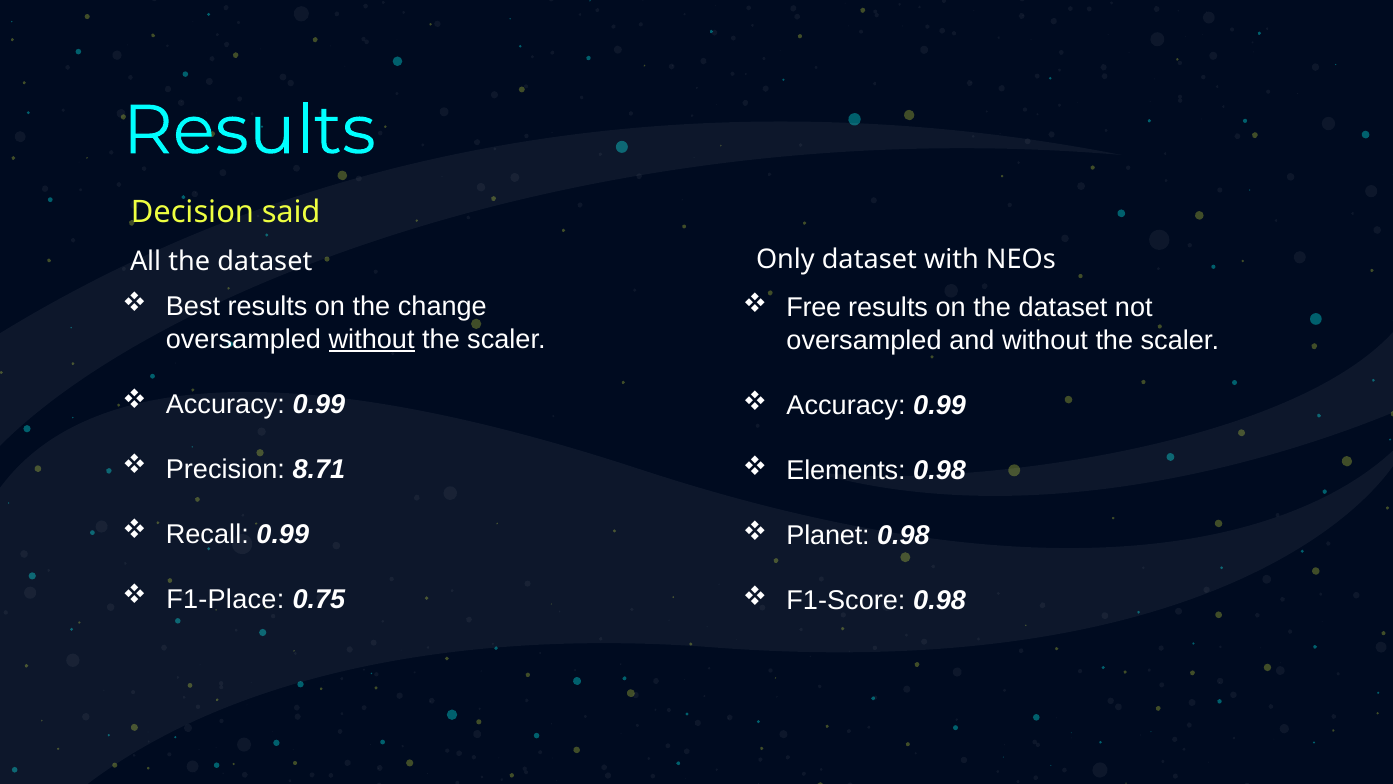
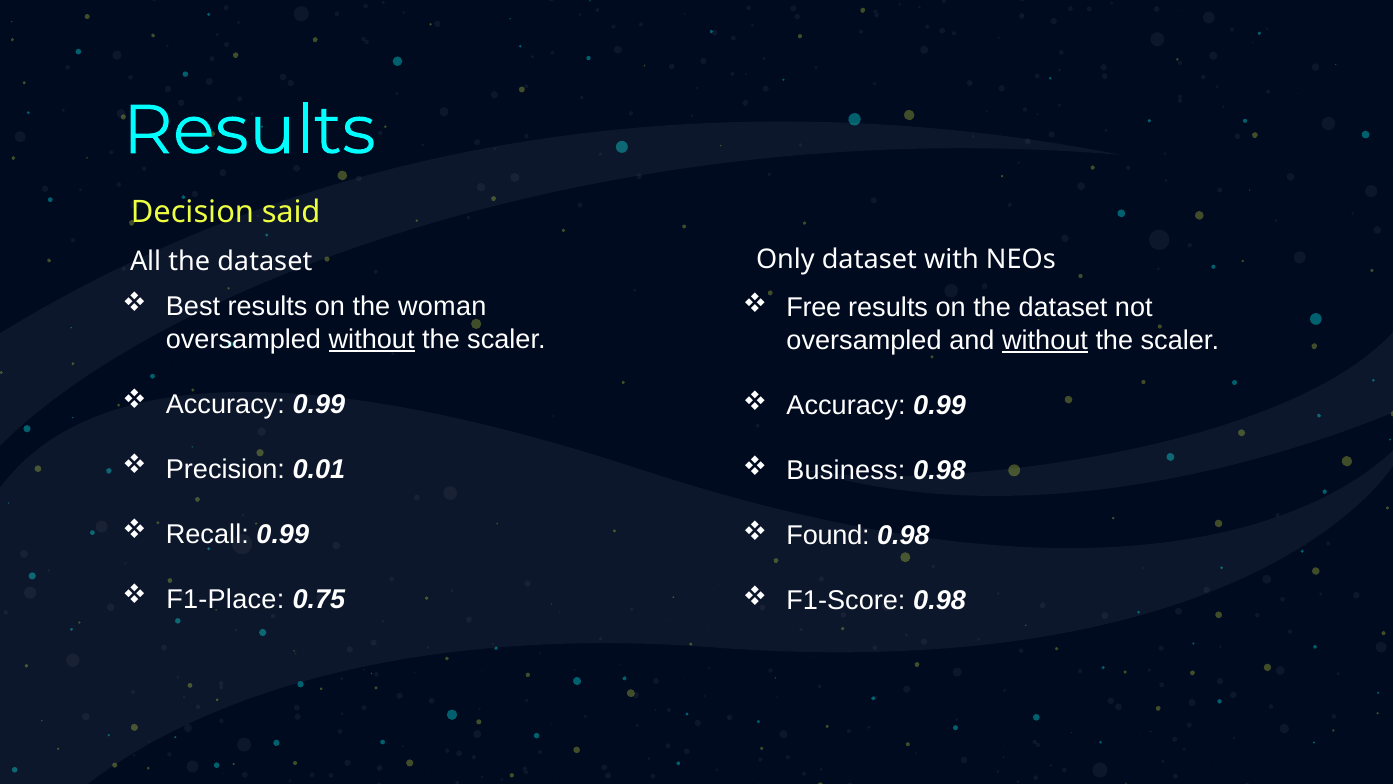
change: change -> woman
without at (1045, 340) underline: none -> present
8.71: 8.71 -> 0.01
Elements: Elements -> Business
Planet: Planet -> Found
